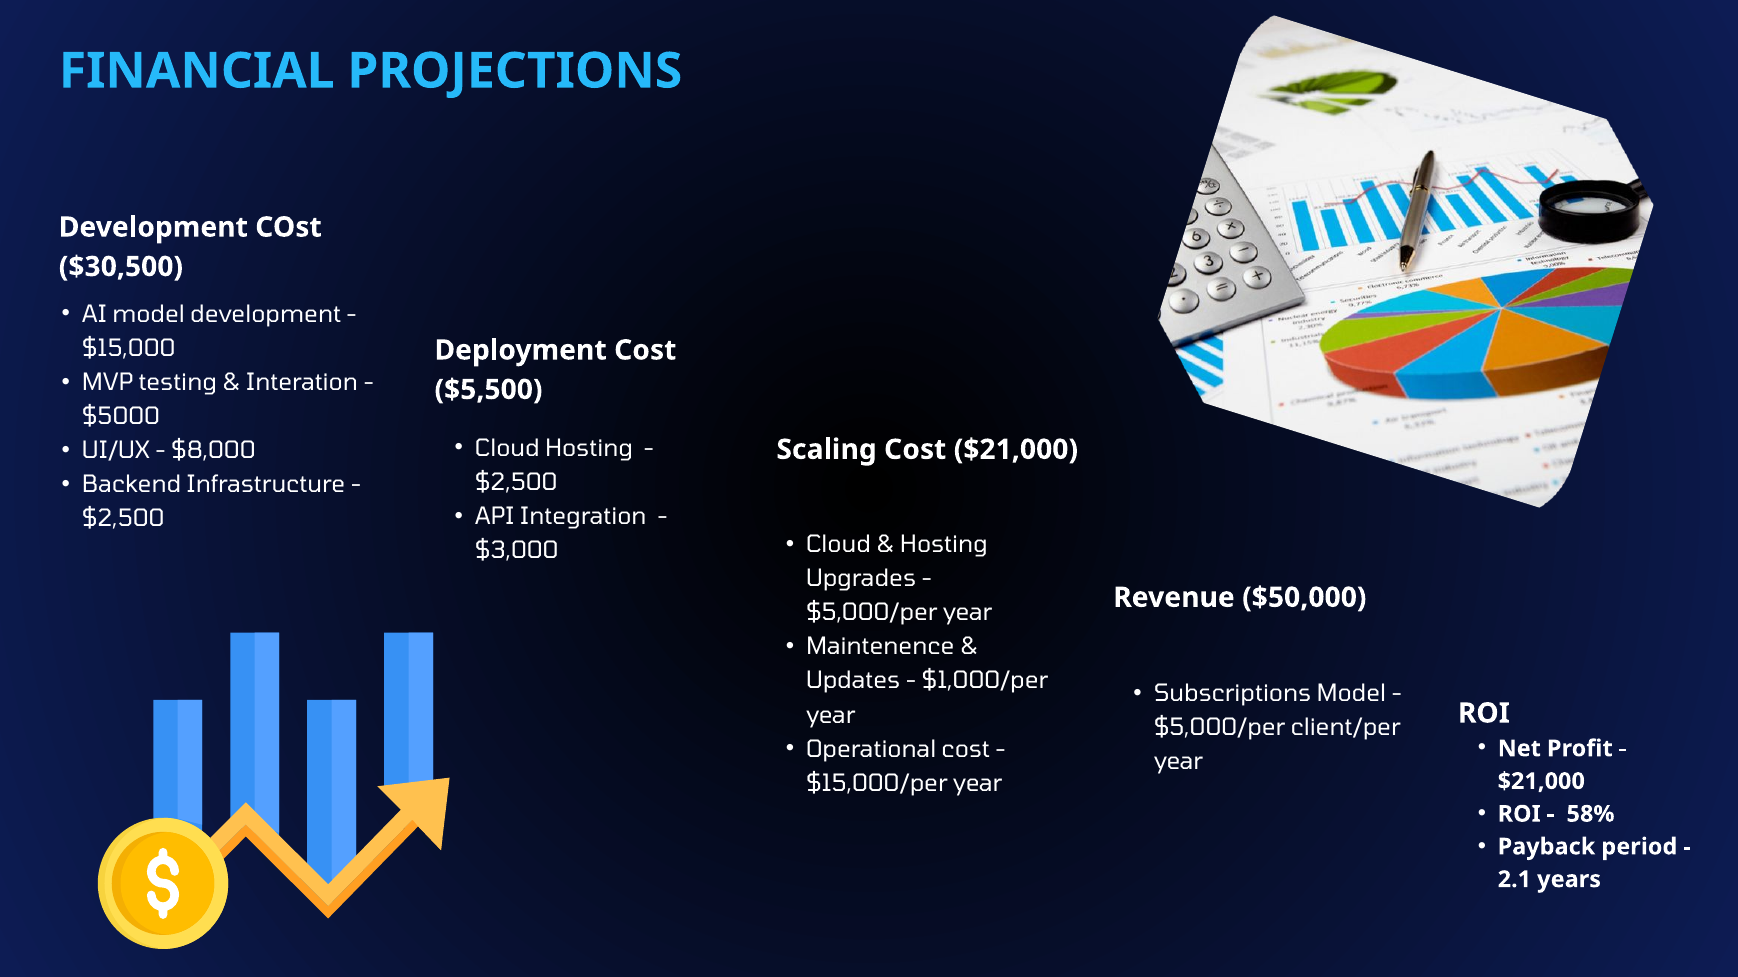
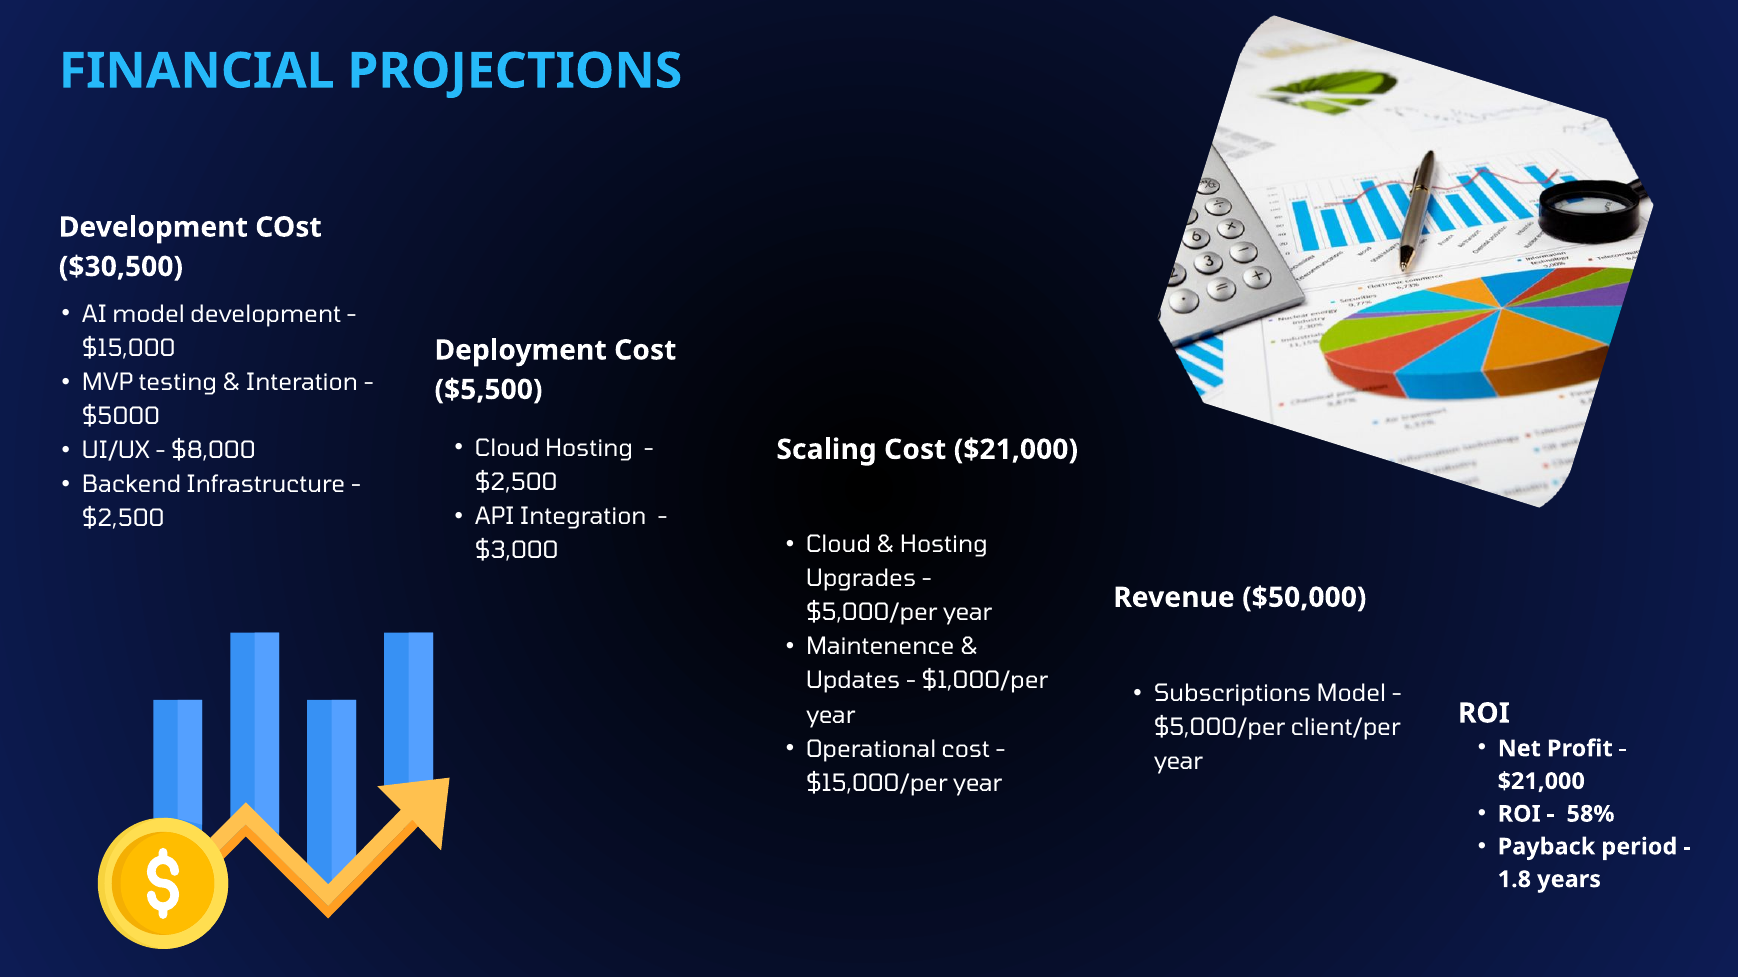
2.1: 2.1 -> 1.8
